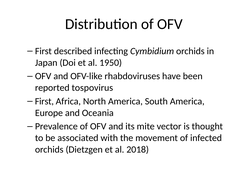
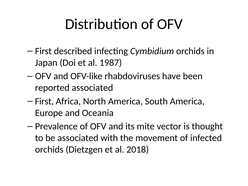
1950: 1950 -> 1987
reported tospovirus: tospovirus -> associated
